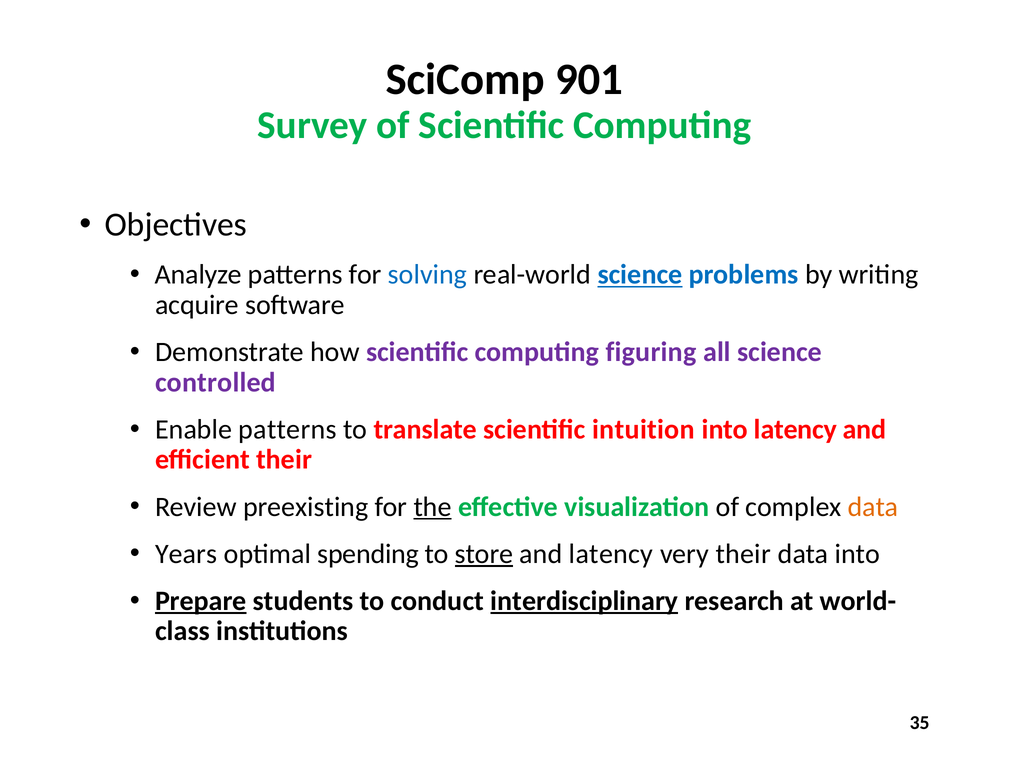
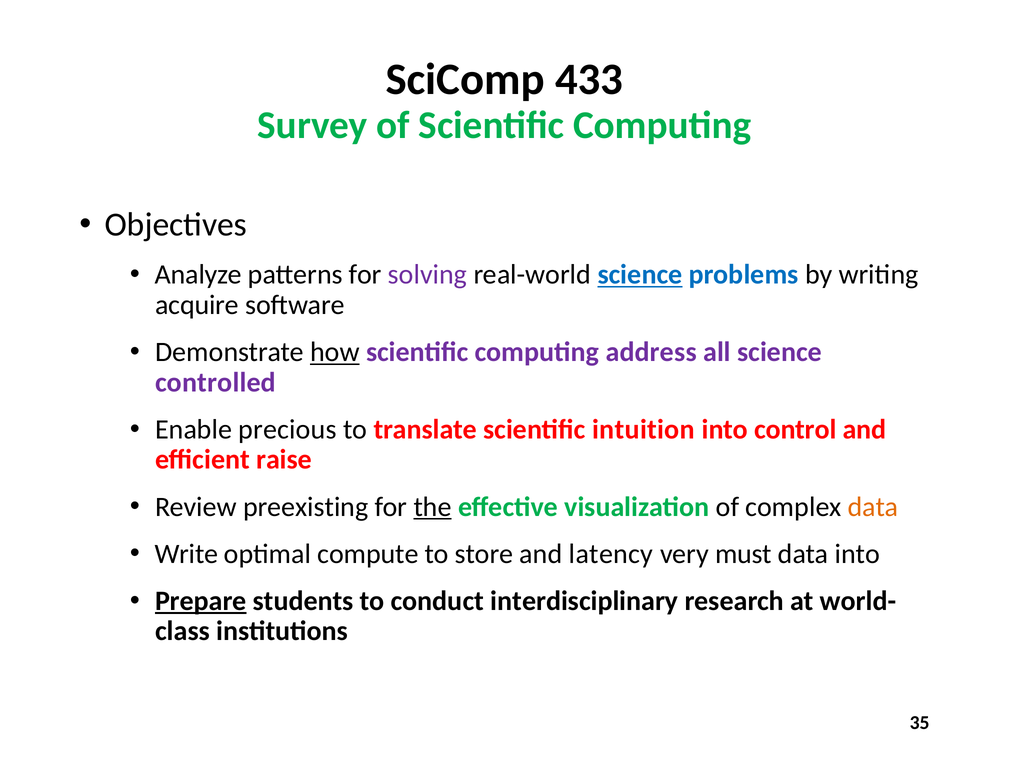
901: 901 -> 433
solving colour: blue -> purple
how underline: none -> present
figuring: figuring -> address
Enable patterns: patterns -> precious
into latency: latency -> control
efficient their: their -> raise
Years: Years -> Write
spending: spending -> compute
store underline: present -> none
very their: their -> must
interdisciplinary underline: present -> none
